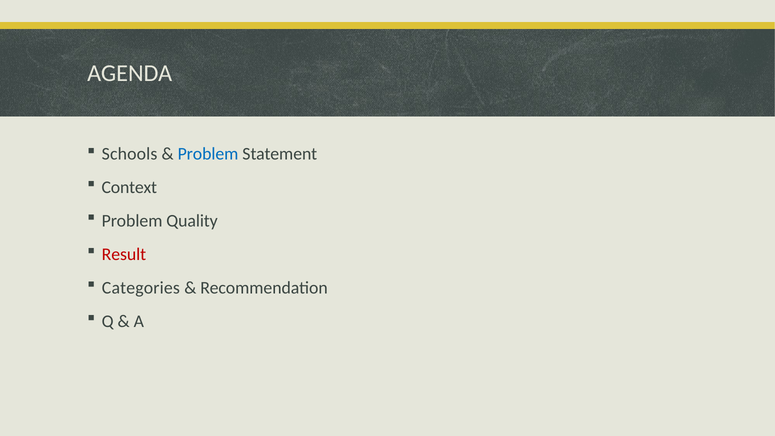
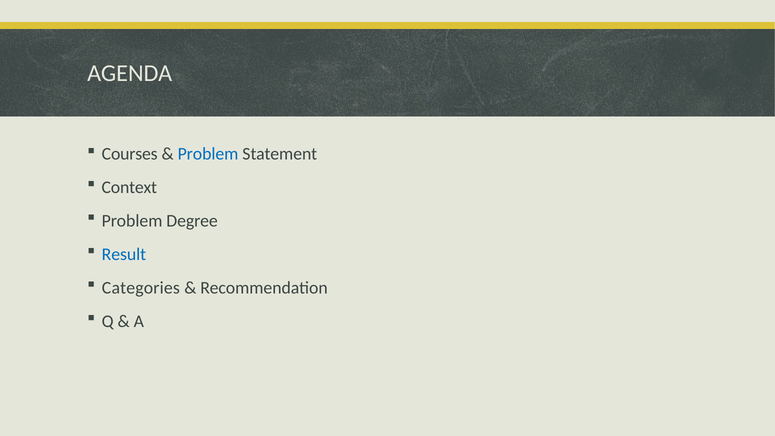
Schools: Schools -> Courses
Quality: Quality -> Degree
Result colour: red -> blue
